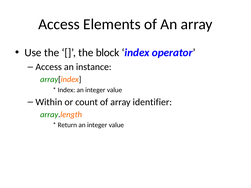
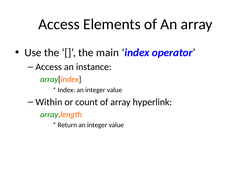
block: block -> main
identifier: identifier -> hyperlink
